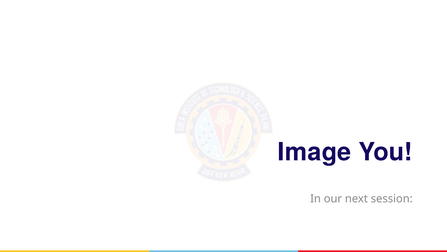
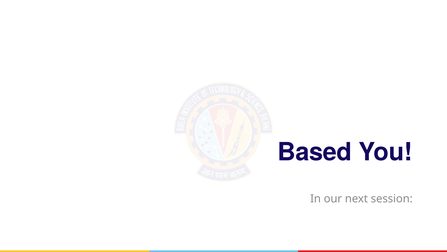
Image: Image -> Based
